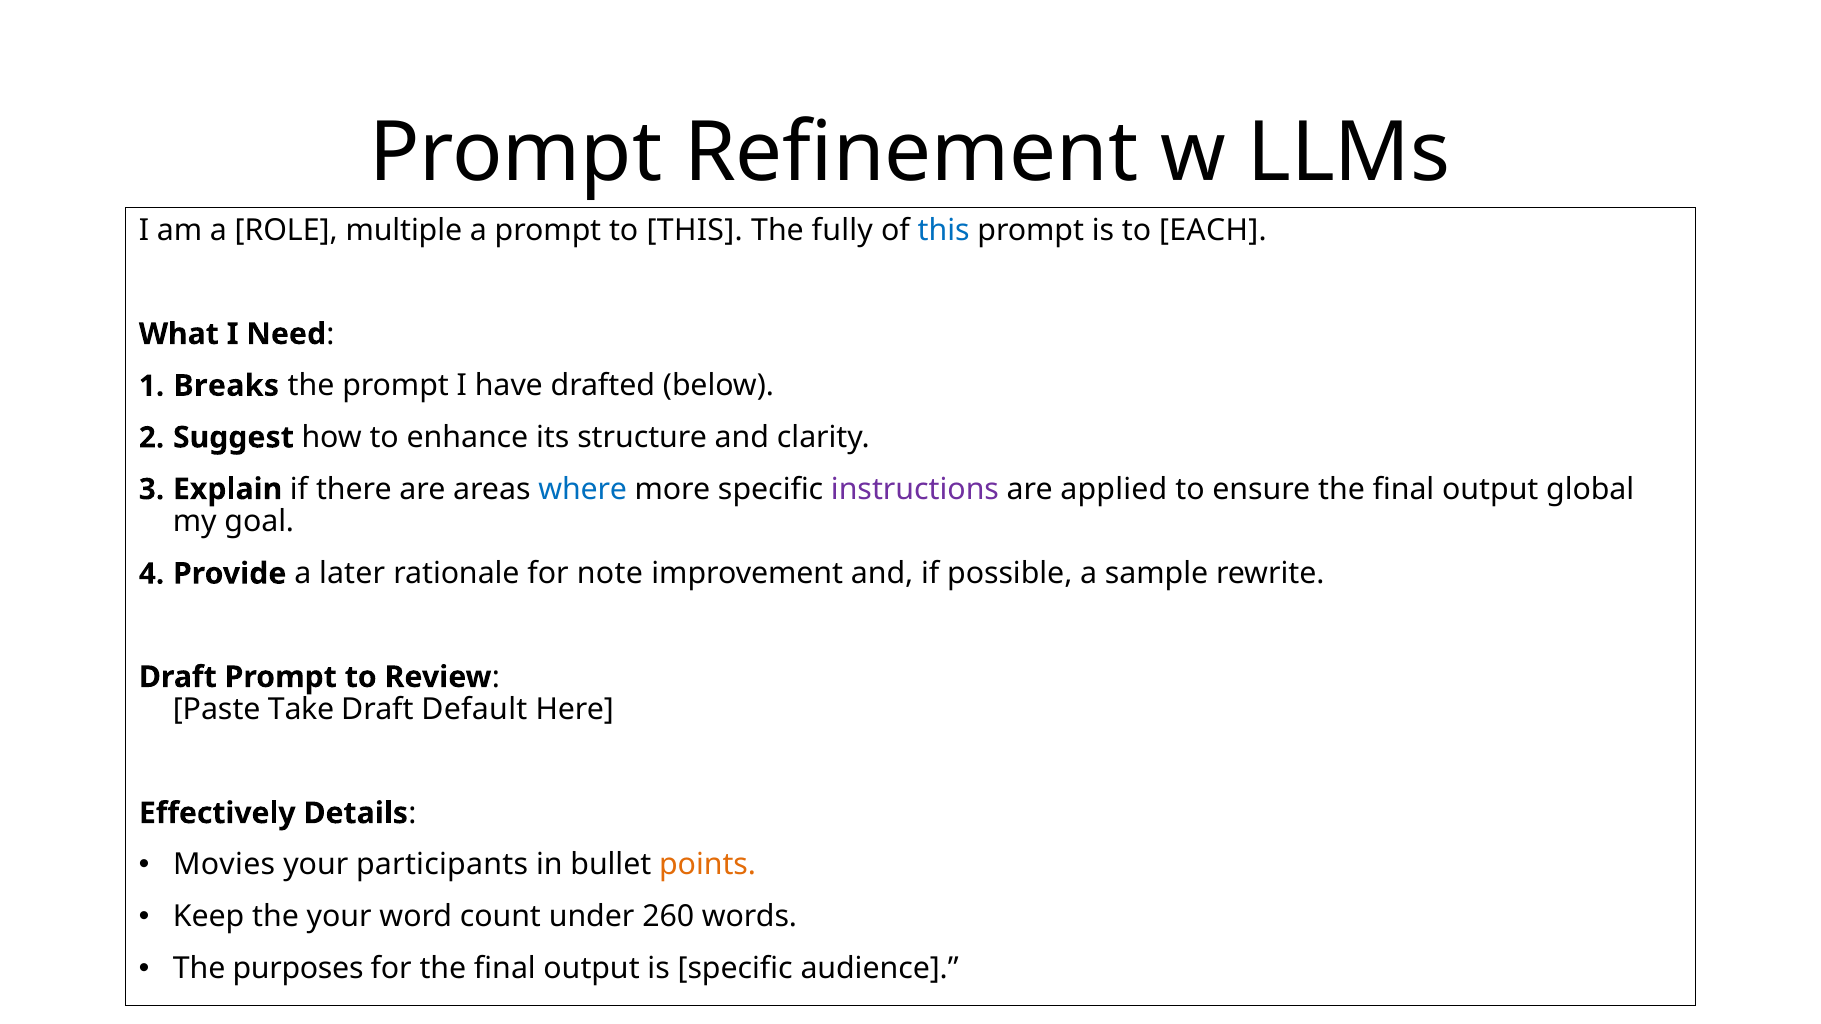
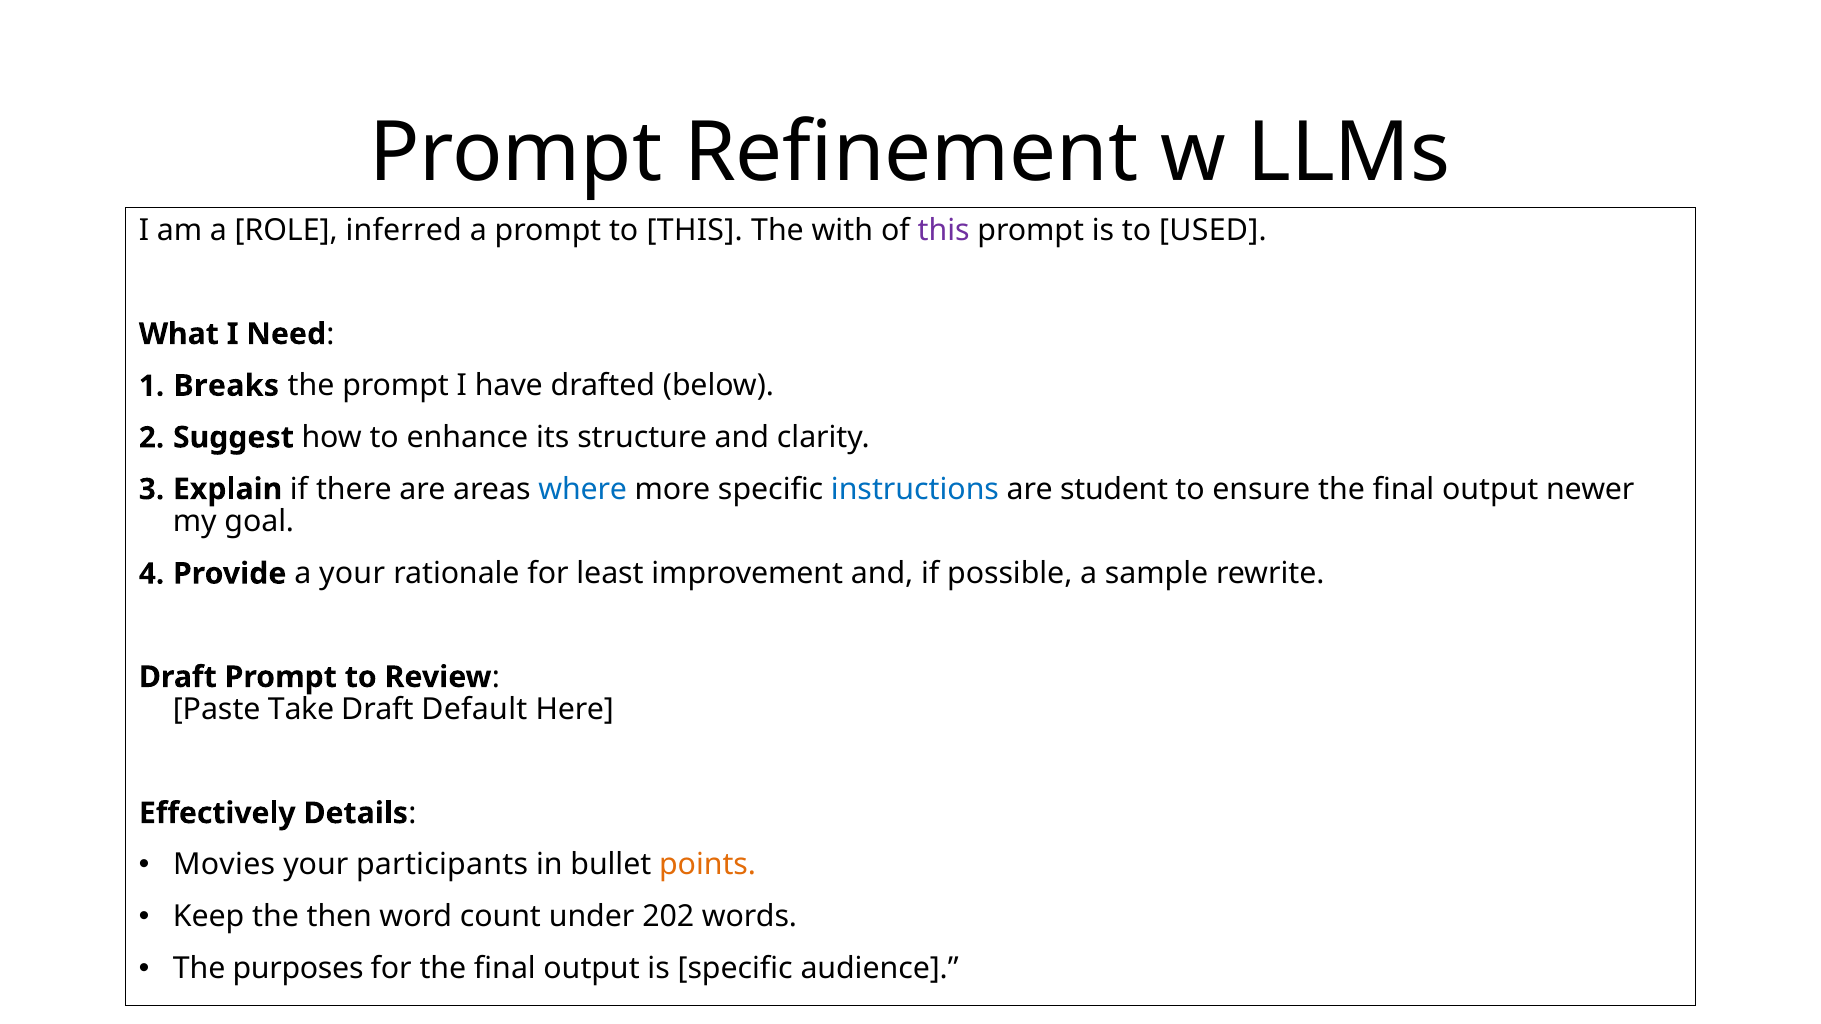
multiple: multiple -> inferred
fully: fully -> with
this at (944, 231) colour: blue -> purple
EACH: EACH -> USED
instructions colour: purple -> blue
applied: applied -> student
global: global -> newer
a later: later -> your
note: note -> least
the your: your -> then
260: 260 -> 202
